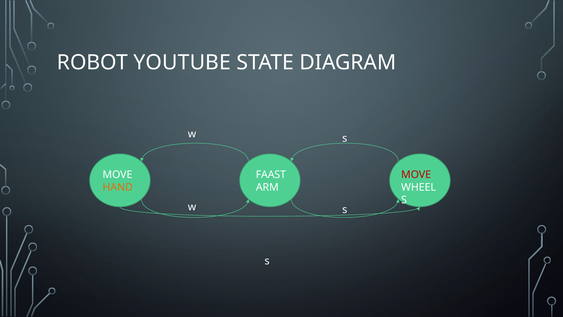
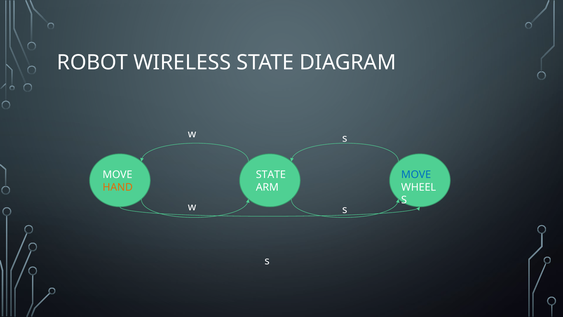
YOUTUBE: YOUTUBE -> WIRELESS
FAAST at (271, 174): FAAST -> STATE
MOVE at (416, 174) colour: red -> blue
